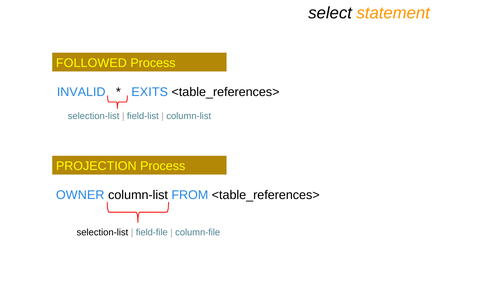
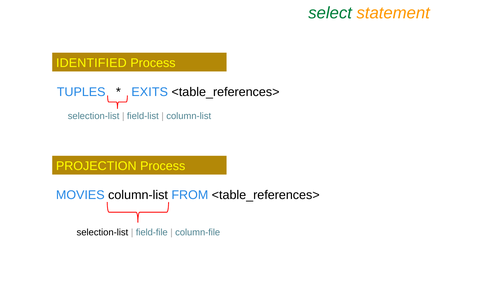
select colour: black -> green
FOLLOWED: FOLLOWED -> IDENTIFIED
INVALID: INVALID -> TUPLES
OWNER: OWNER -> MOVIES
